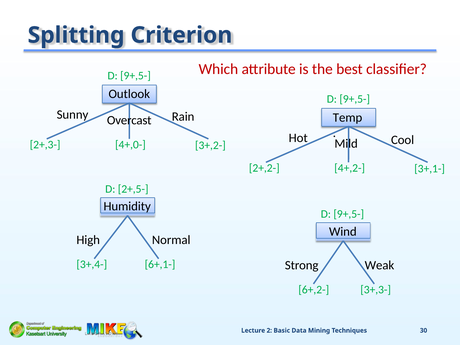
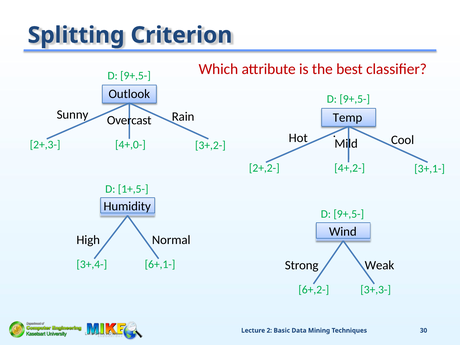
2+,5-: 2+,5- -> 1+,5-
